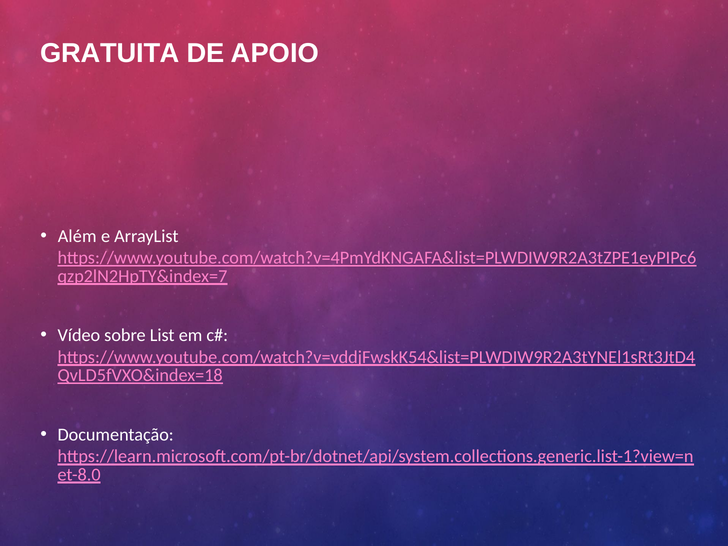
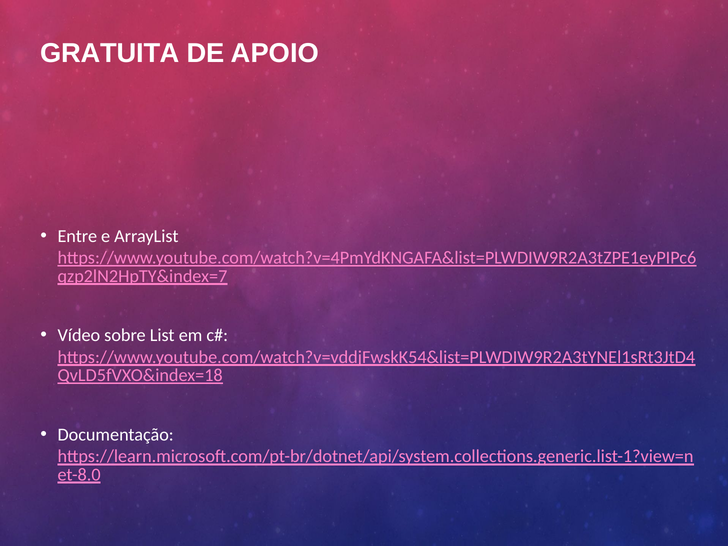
Além: Além -> Entre
